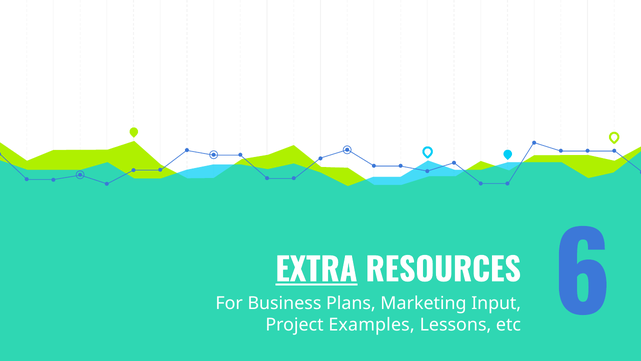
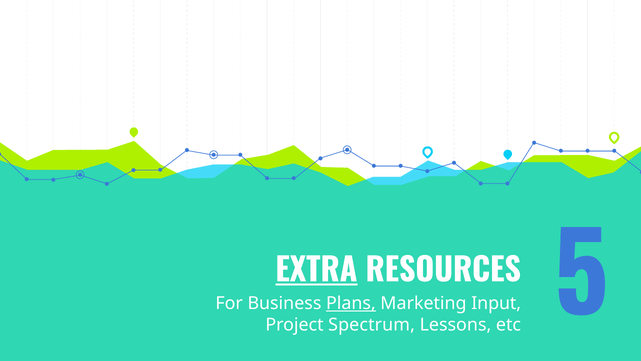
Plans underline: none -> present
Examples: Examples -> Spectrum
6: 6 -> 5
